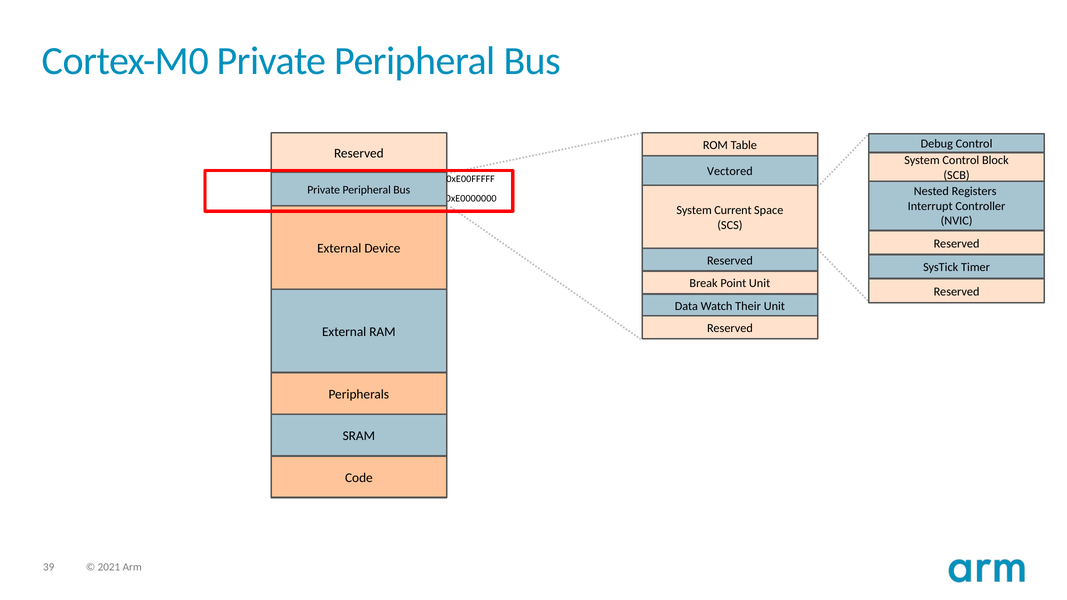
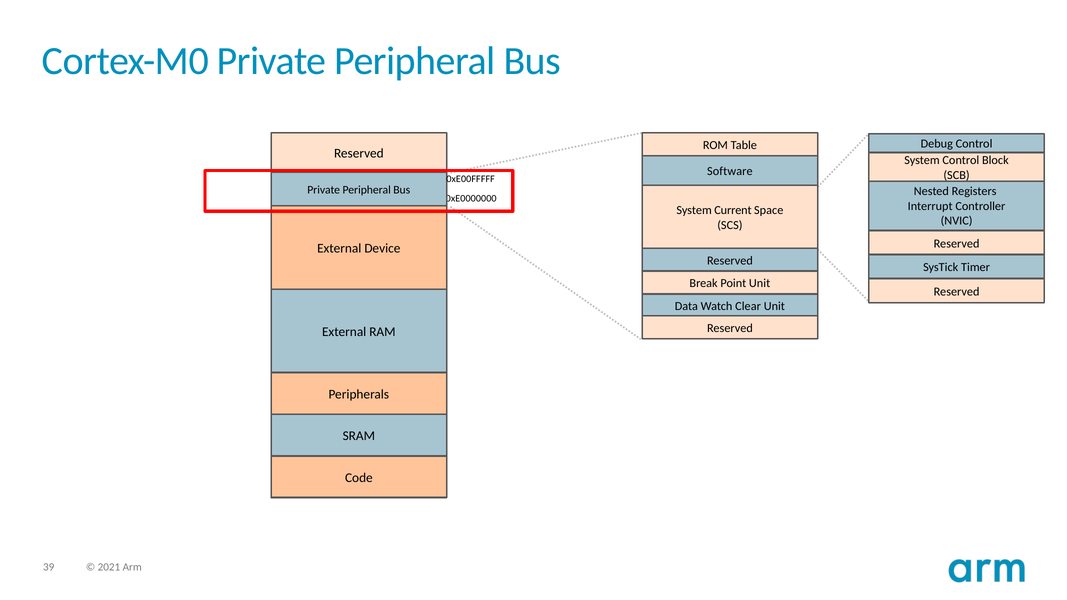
Vectored: Vectored -> Software
Their: Their -> Clear
